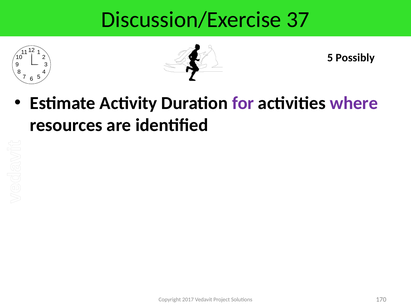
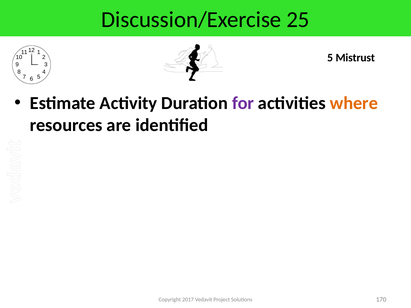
37: 37 -> 25
Possibly: Possibly -> Mistrust
where colour: purple -> orange
